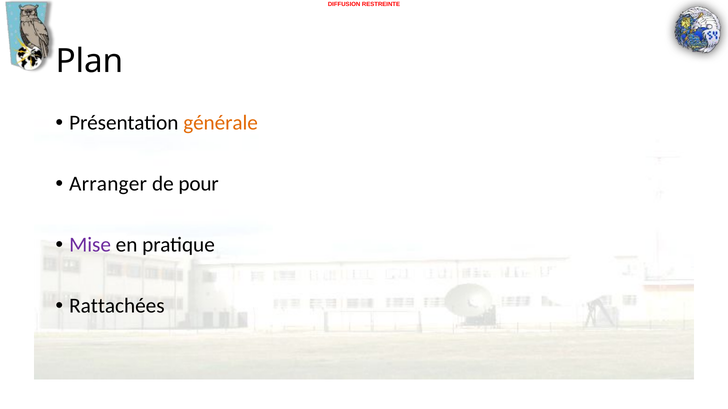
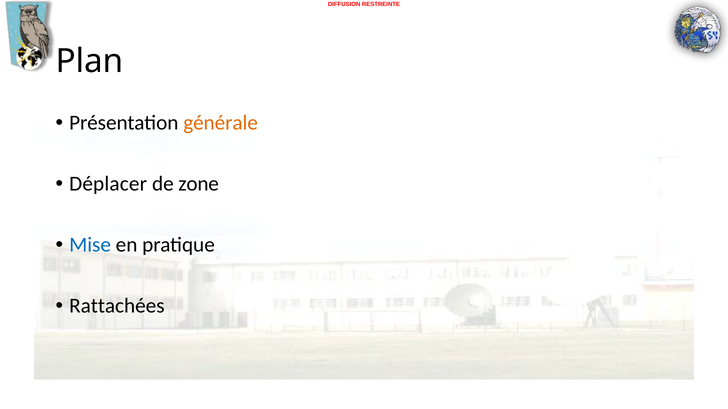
Arranger: Arranger -> Déplacer
pour: pour -> zone
Mise colour: purple -> blue
